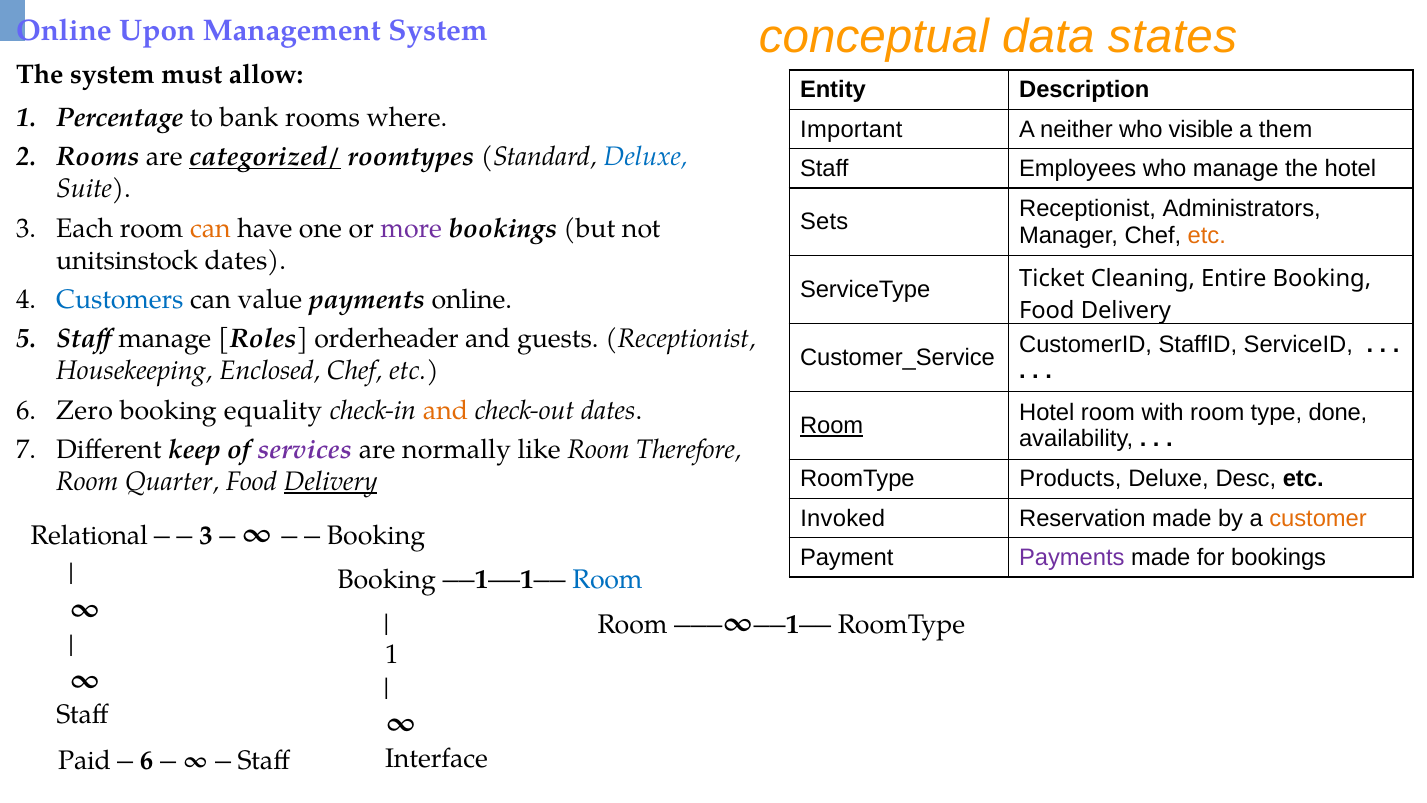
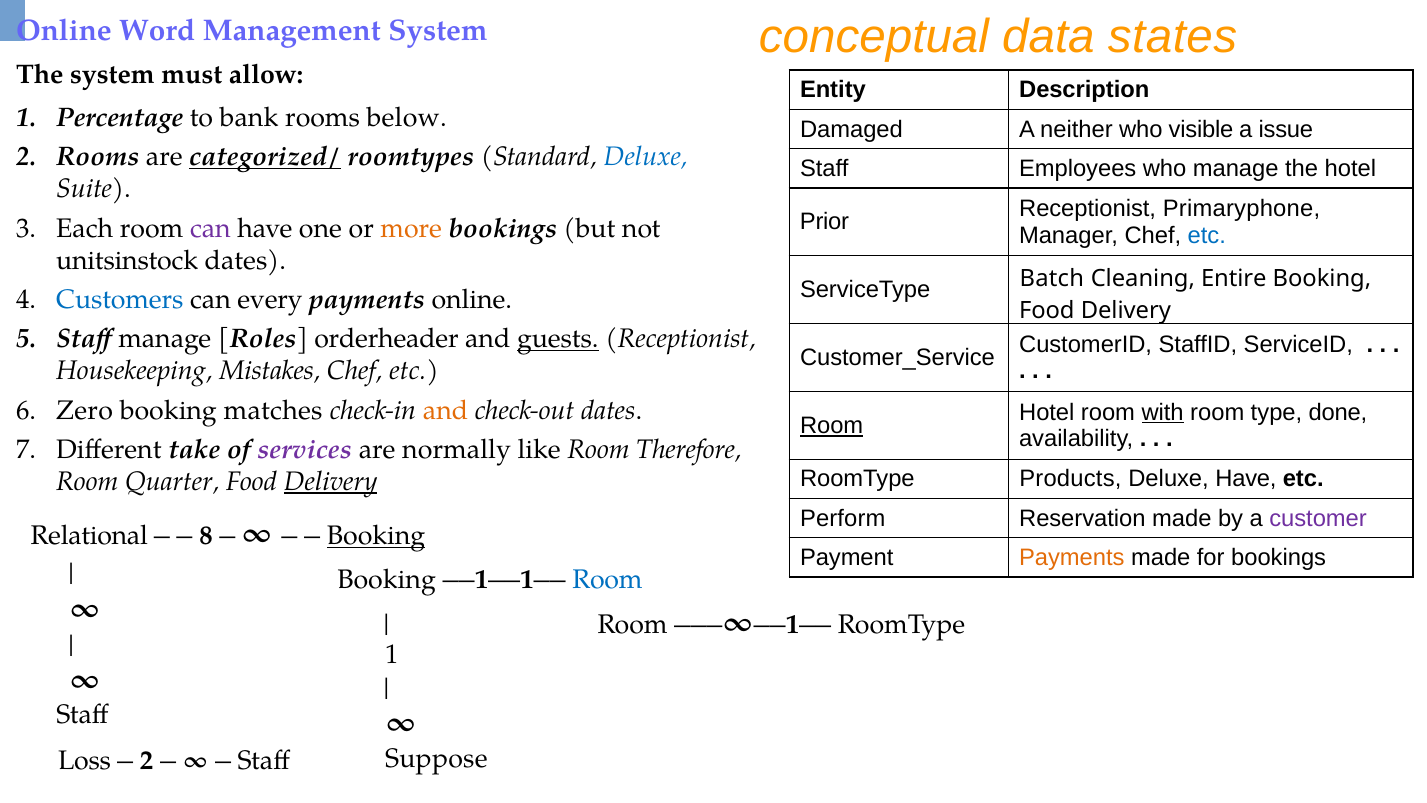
Upon: Upon -> Word
where: where -> below
Important: Important -> Damaged
them: them -> issue
Administrators: Administrators -> Primaryphone
Sets: Sets -> Prior
can at (210, 228) colour: orange -> purple
more colour: purple -> orange
etc at (1207, 235) colour: orange -> blue
Ticket: Ticket -> Batch
value: value -> every
guests underline: none -> present
Enclosed: Enclosed -> Mistakes
with underline: none -> present
equality: equality -> matches
keep: keep -> take
Deluxe Desc: Desc -> Have
Invoked: Invoked -> Perform
customer colour: orange -> purple
3 at (206, 536): 3 -> 8
Booking at (376, 536) underline: none -> present
Payments at (1072, 557) colour: purple -> orange
Interface: Interface -> Suppose
Paid: Paid -> Loss
6 at (147, 761): 6 -> 2
